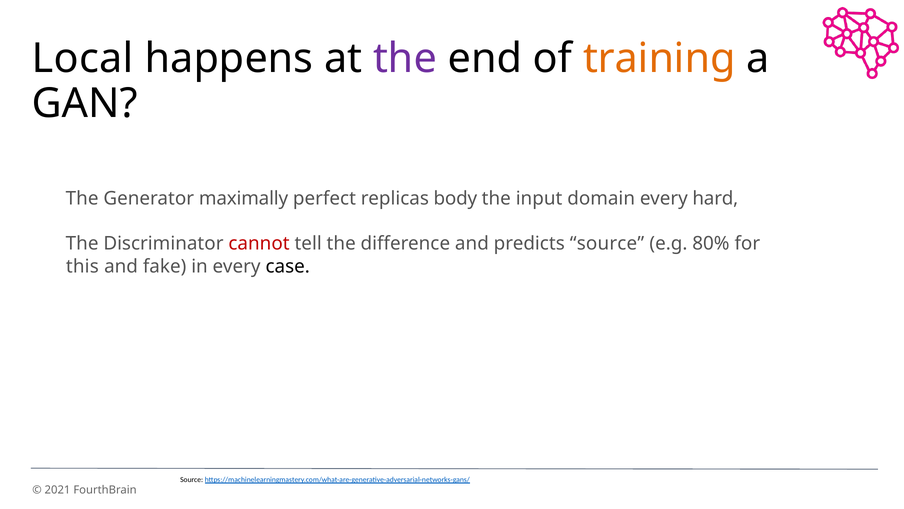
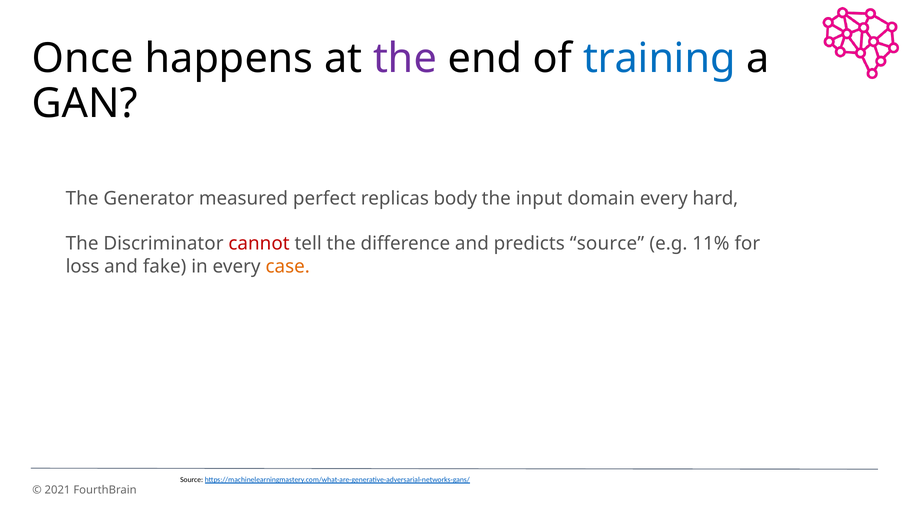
Local: Local -> Once
training colour: orange -> blue
maximally: maximally -> measured
80%: 80% -> 11%
this: this -> loss
case colour: black -> orange
